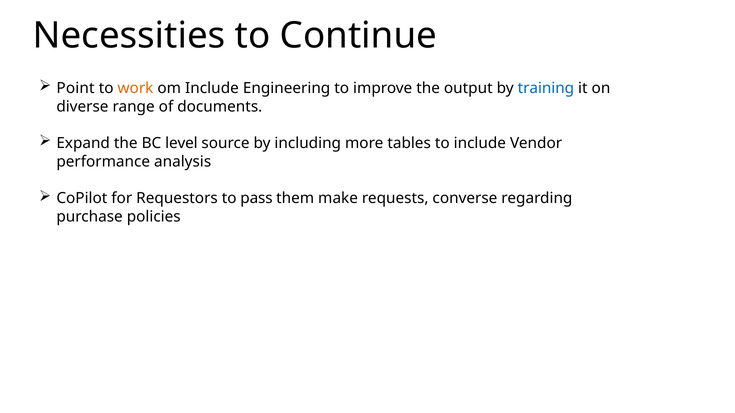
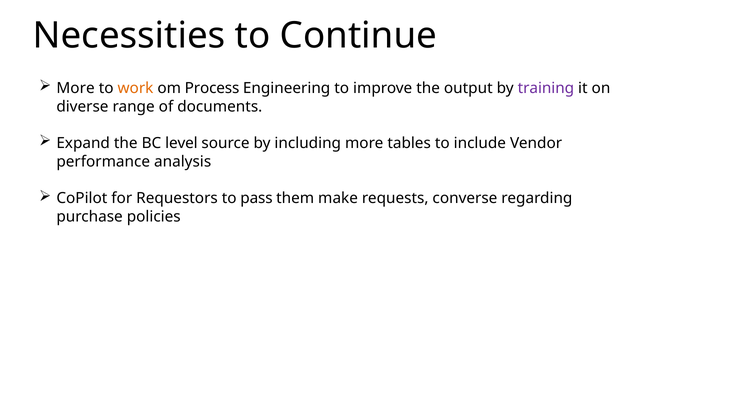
Point at (76, 88): Point -> More
om Include: Include -> Process
training colour: blue -> purple
